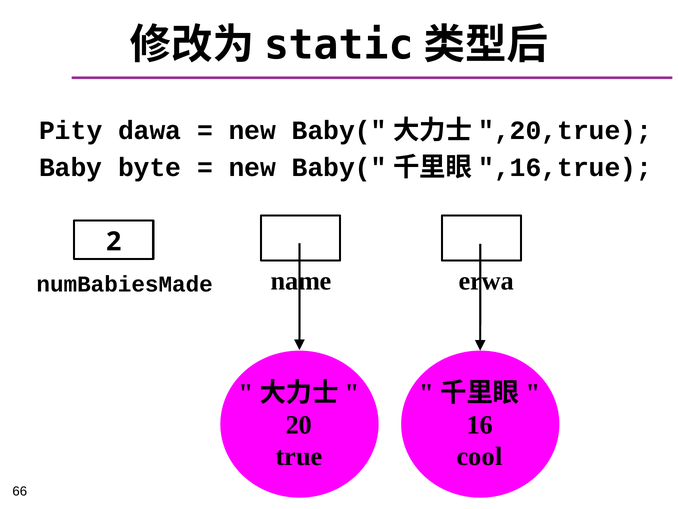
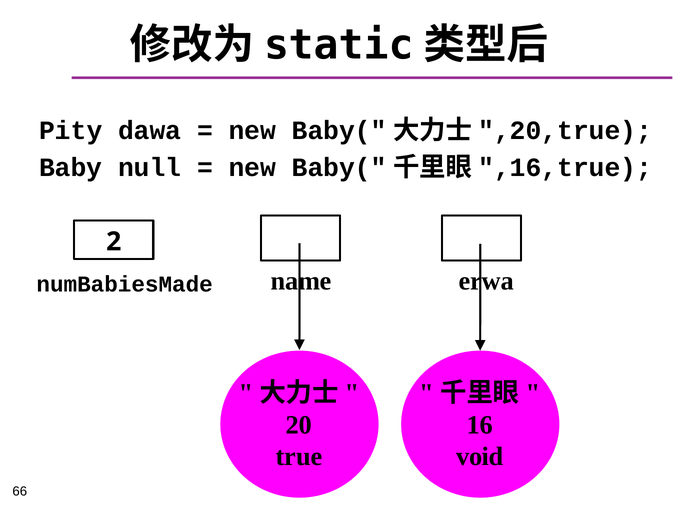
byte: byte -> null
cool: cool -> void
